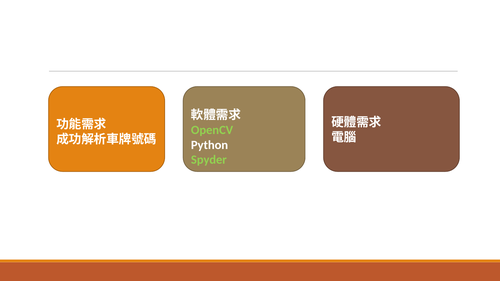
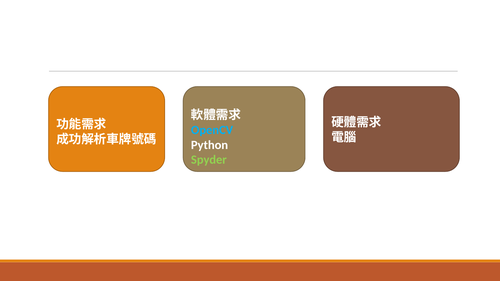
OpenCV colour: light green -> light blue
